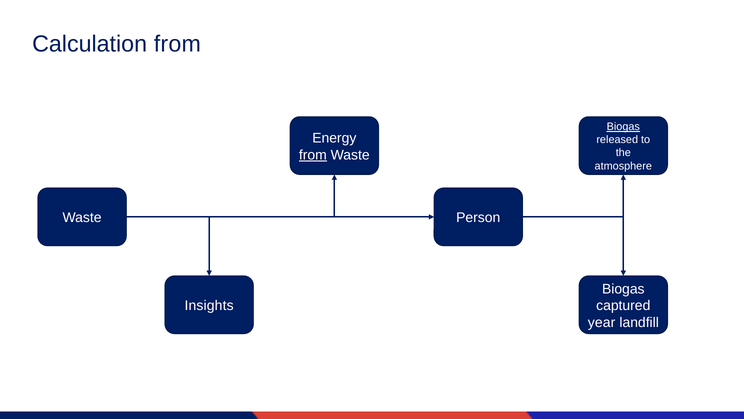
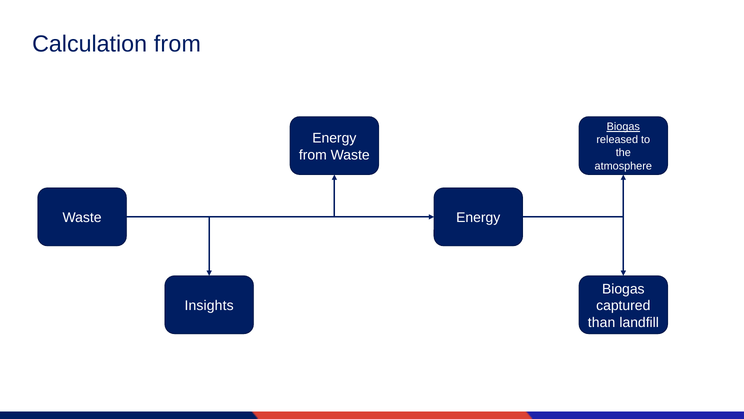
from at (313, 155) underline: present -> none
Person at (478, 218): Person -> Energy
year: year -> than
